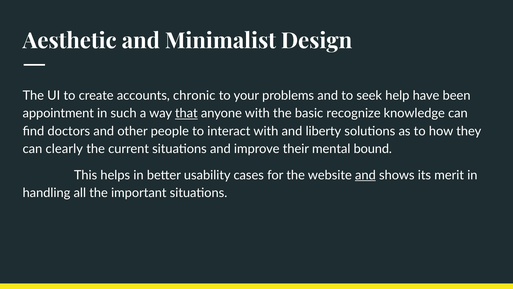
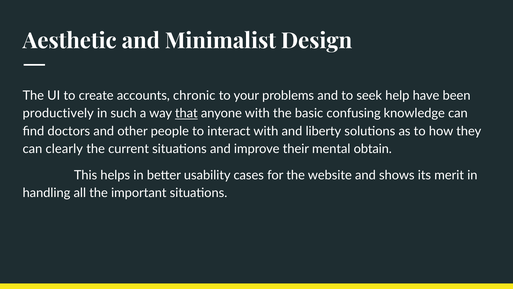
appointment: appointment -> productively
recognize: recognize -> confusing
bound: bound -> obtain
and at (365, 175) underline: present -> none
